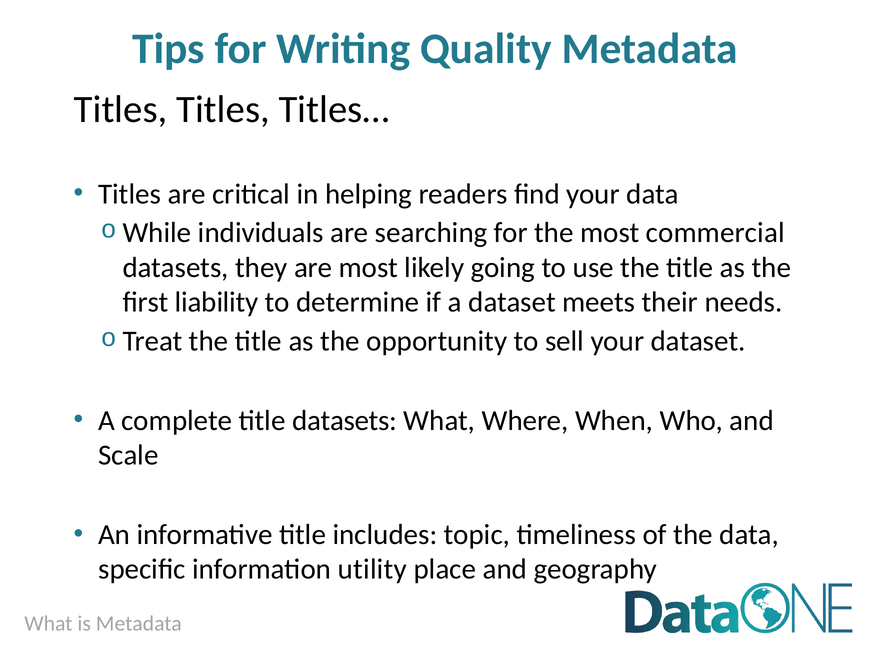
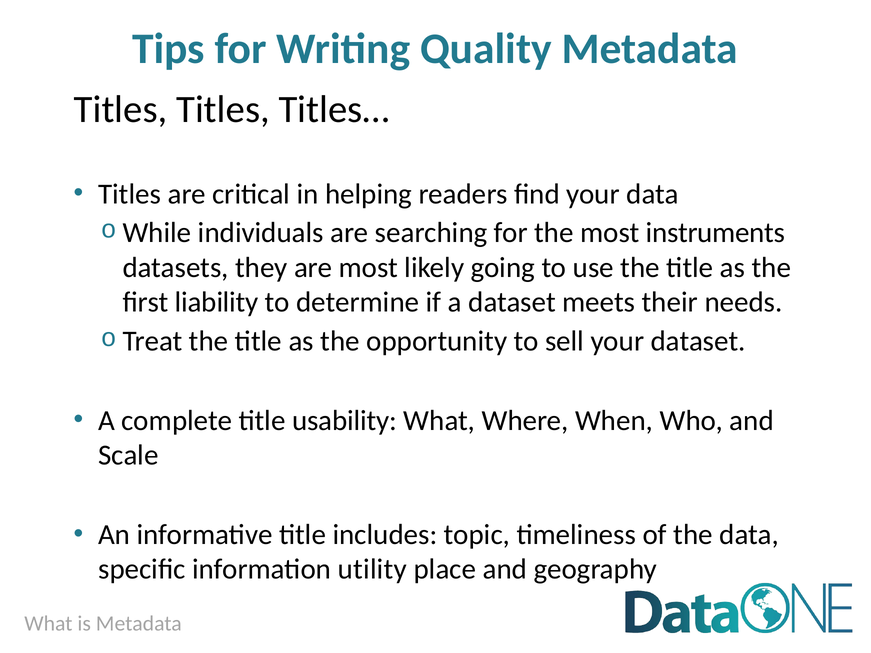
commercial: commercial -> instruments
title datasets: datasets -> usability
